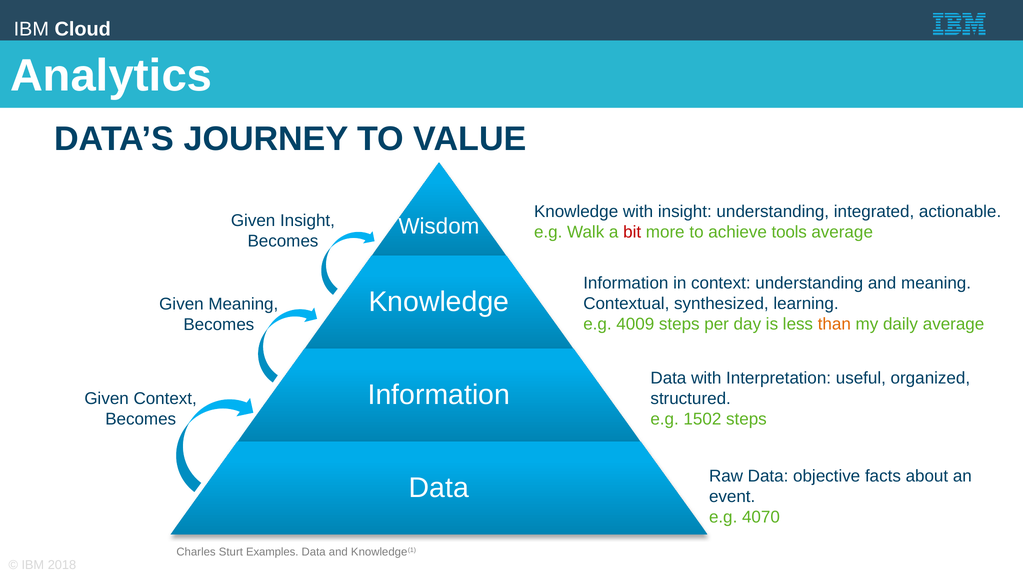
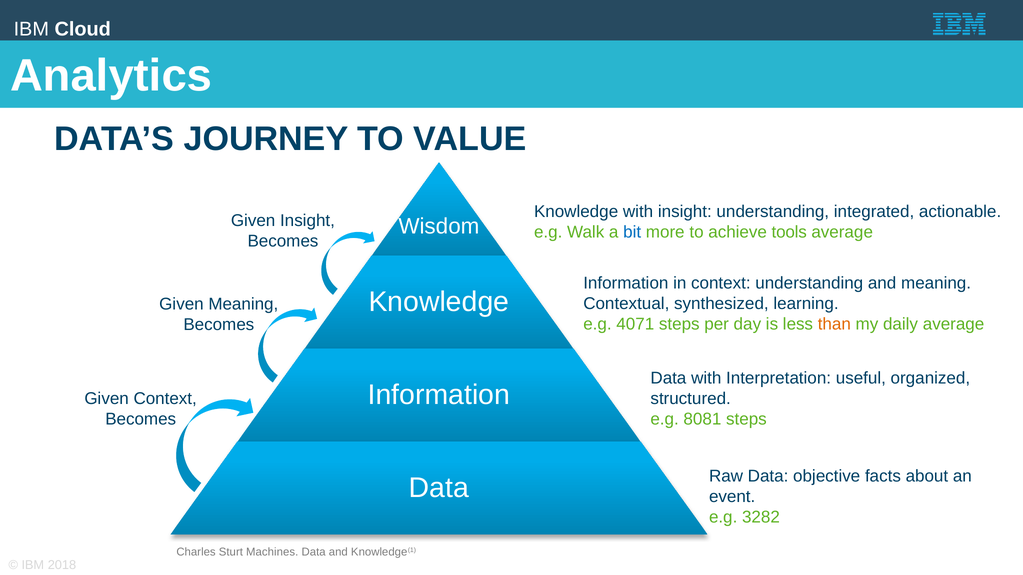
bit colour: red -> blue
4009: 4009 -> 4071
1502: 1502 -> 8081
4070: 4070 -> 3282
Examples: Examples -> Machines
